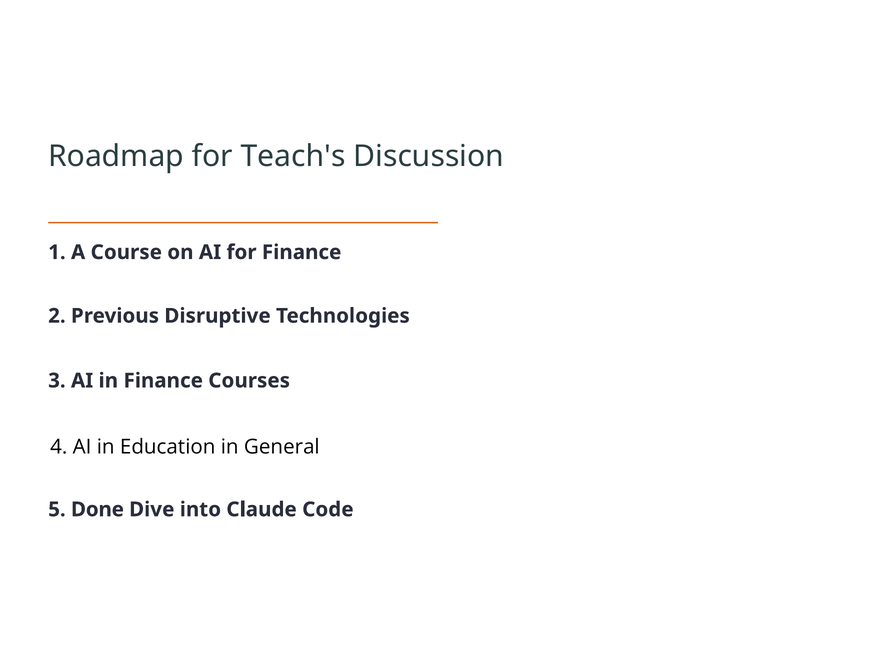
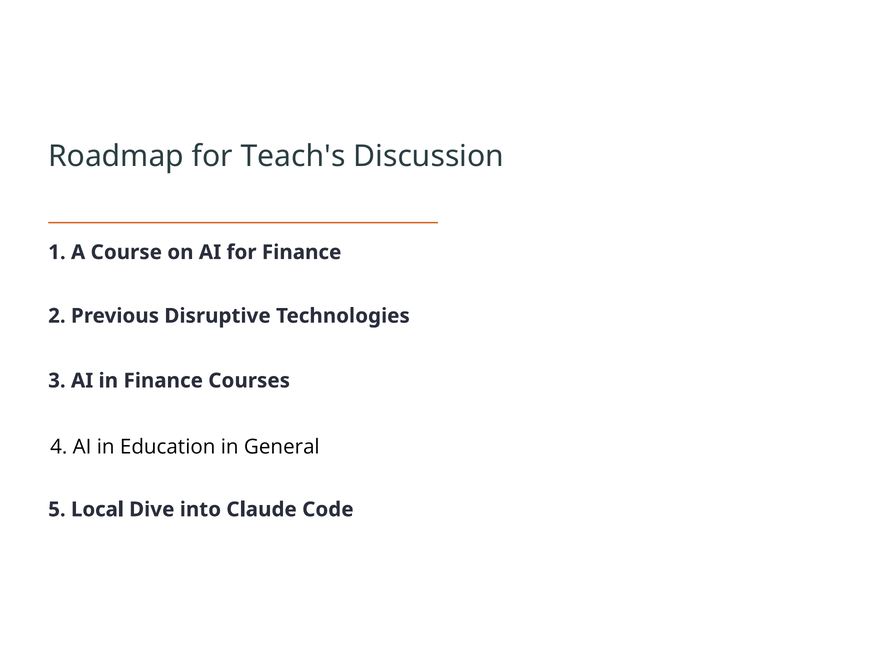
Done: Done -> Local
